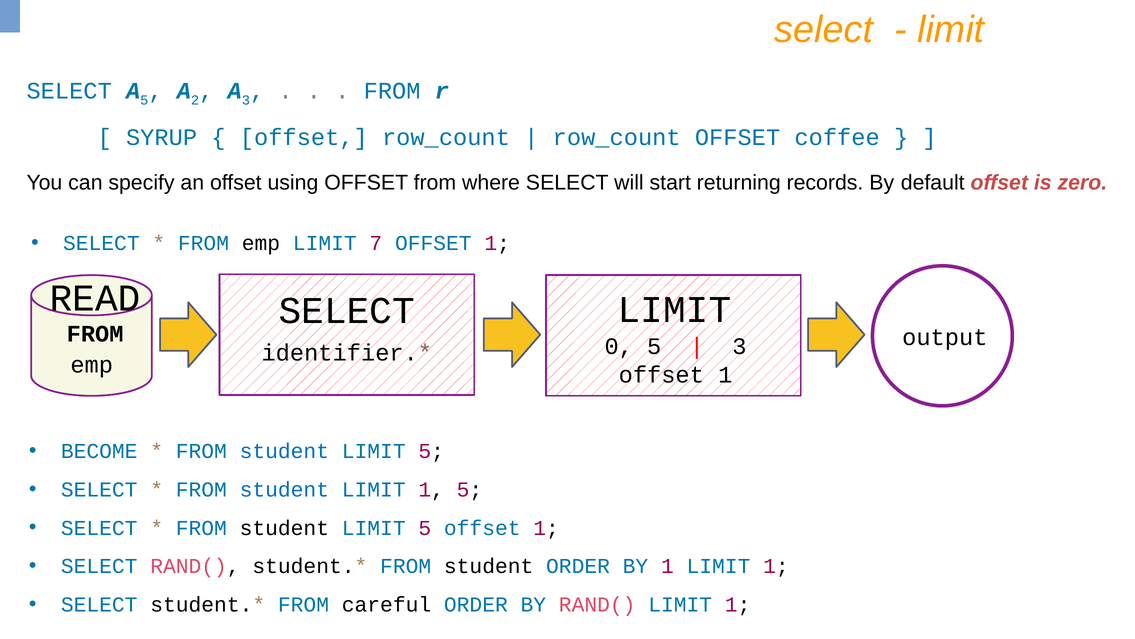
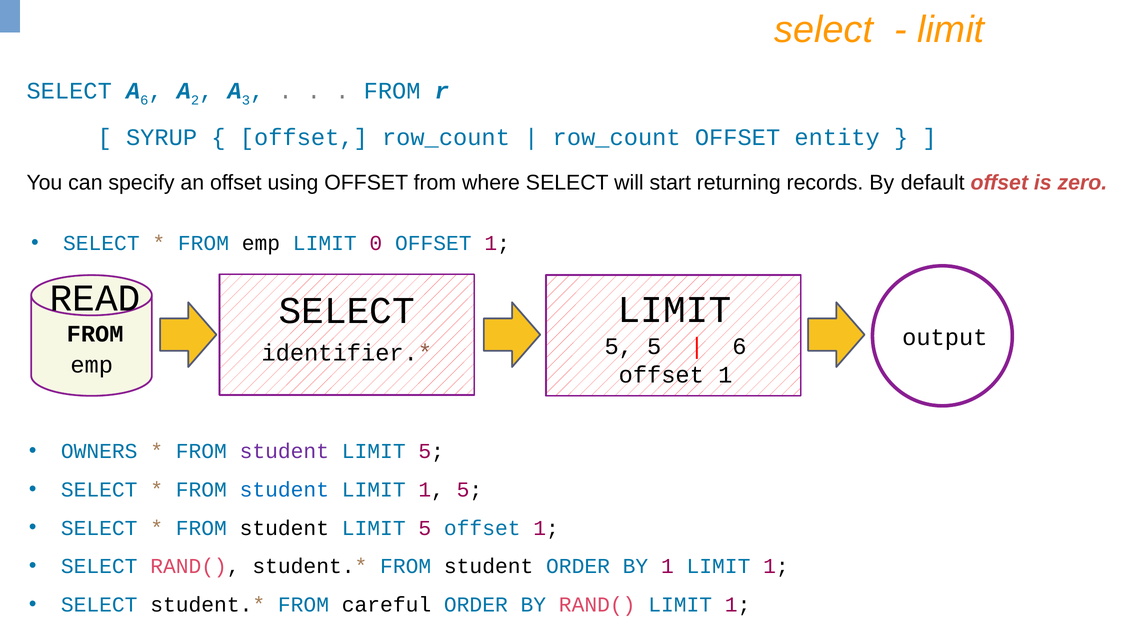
5 at (144, 100): 5 -> 6
coffee: coffee -> entity
7: 7 -> 0
0 at (619, 346): 0 -> 5
3 at (739, 346): 3 -> 6
BECOME: BECOME -> OWNERS
student at (284, 451) colour: blue -> purple
